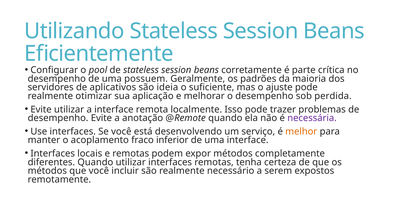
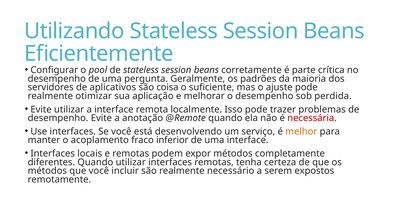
possuem: possuem -> pergunta
ideia: ideia -> coisa
necessária colour: purple -> red
